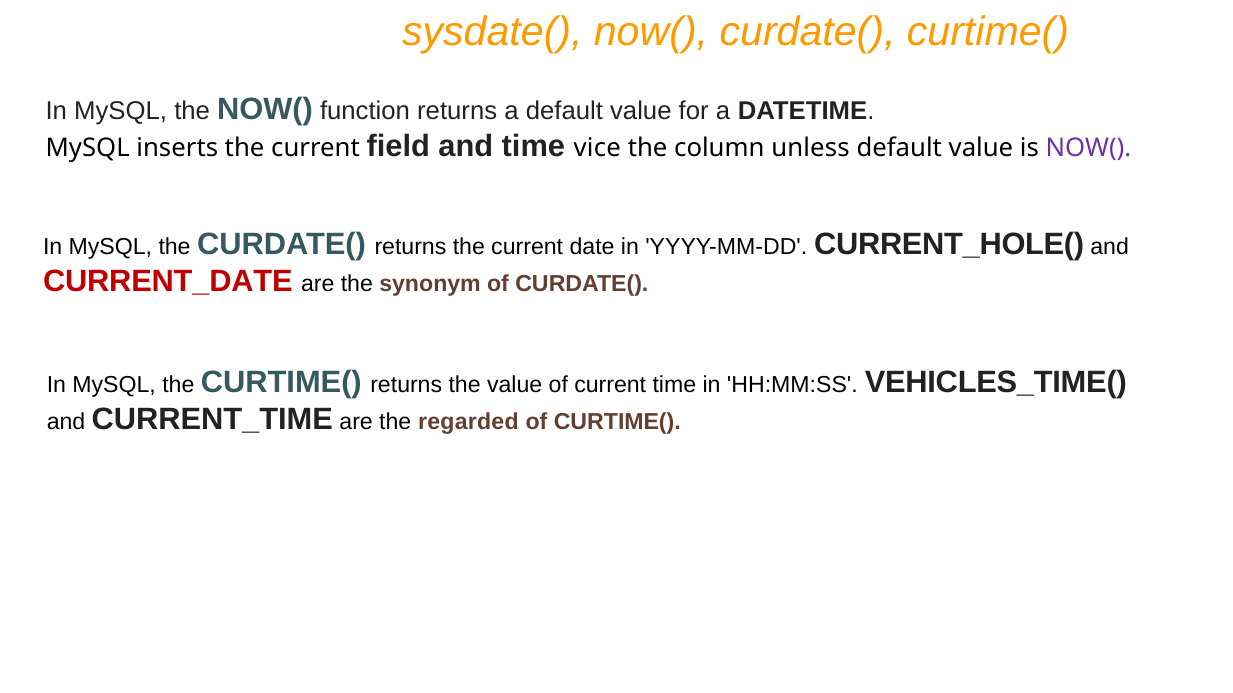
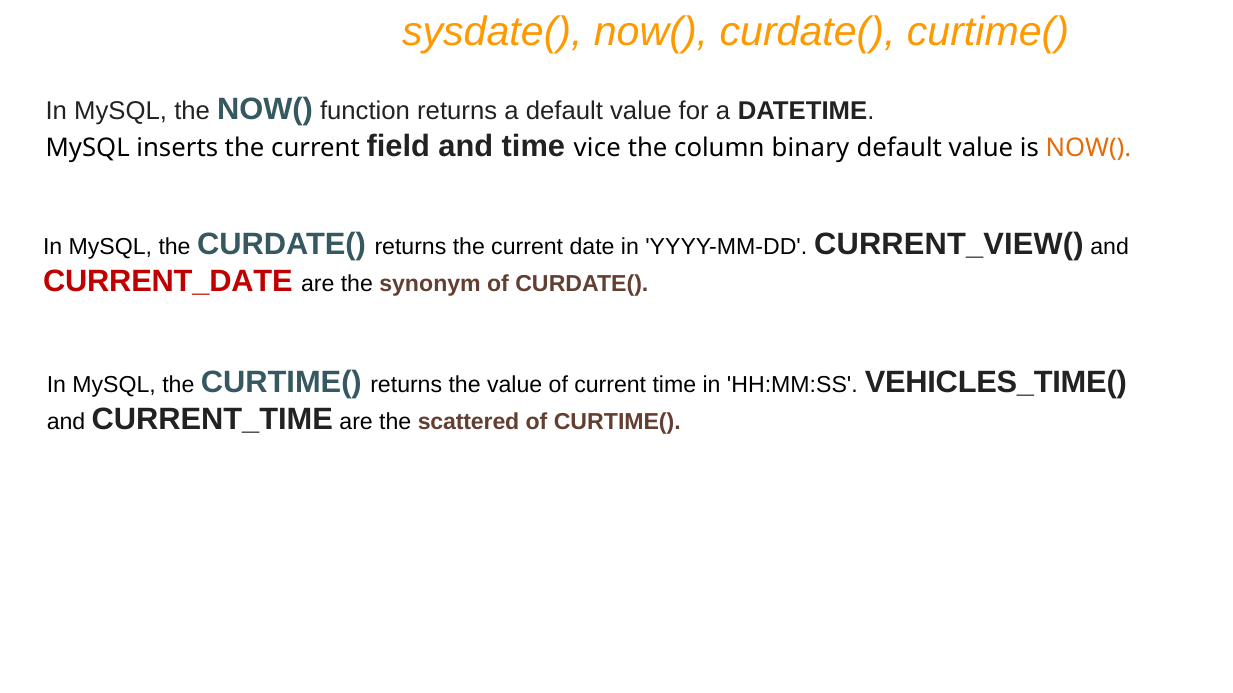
unless: unless -> binary
NOW( at (1088, 148) colour: purple -> orange
CURRENT_HOLE(: CURRENT_HOLE( -> CURRENT_VIEW(
regarded: regarded -> scattered
